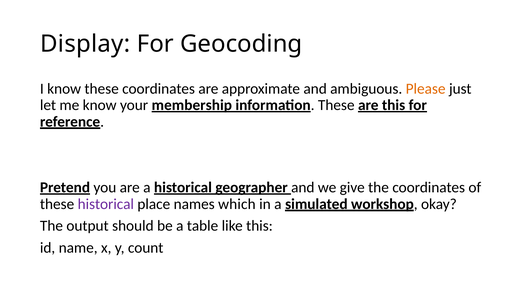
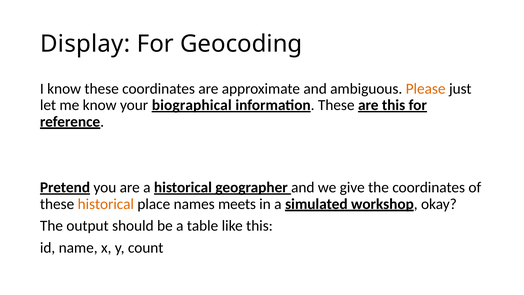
membership: membership -> biographical
historical at (106, 204) colour: purple -> orange
which: which -> meets
